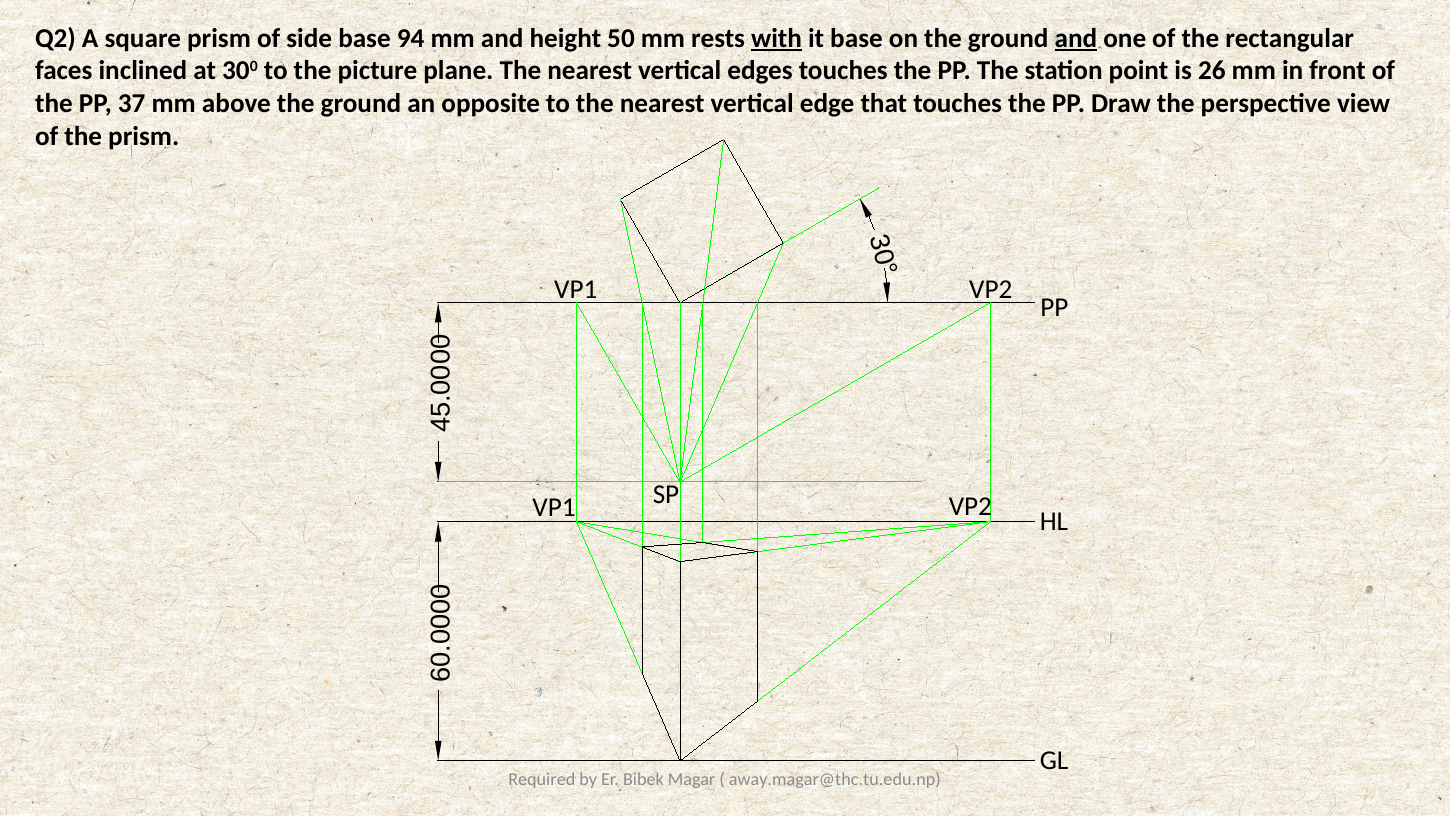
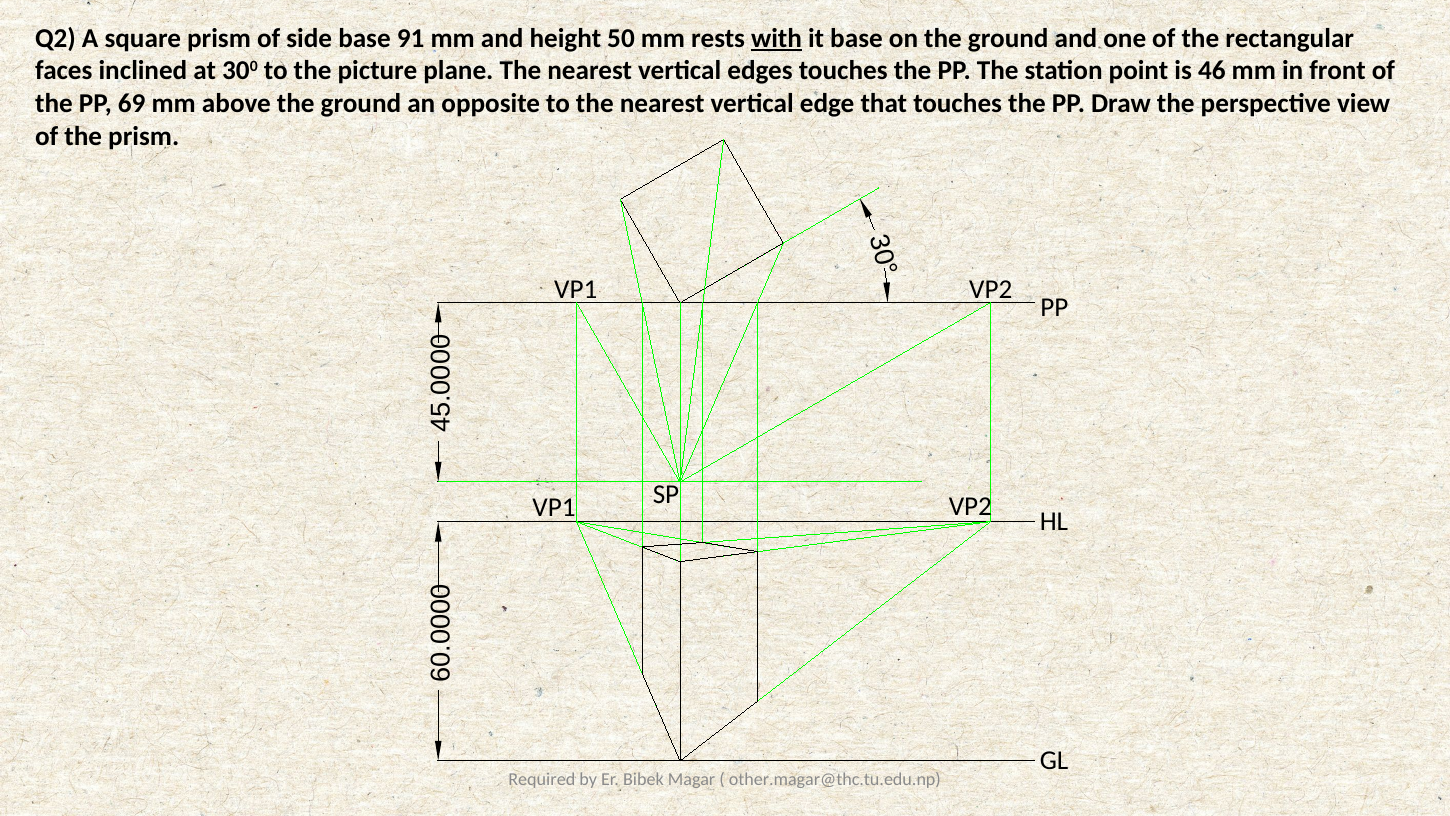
94: 94 -> 91
and at (1076, 38) underline: present -> none
26: 26 -> 46
37: 37 -> 69
away.magar@thc.tu.edu.np: away.magar@thc.tu.edu.np -> other.magar@thc.tu.edu.np
